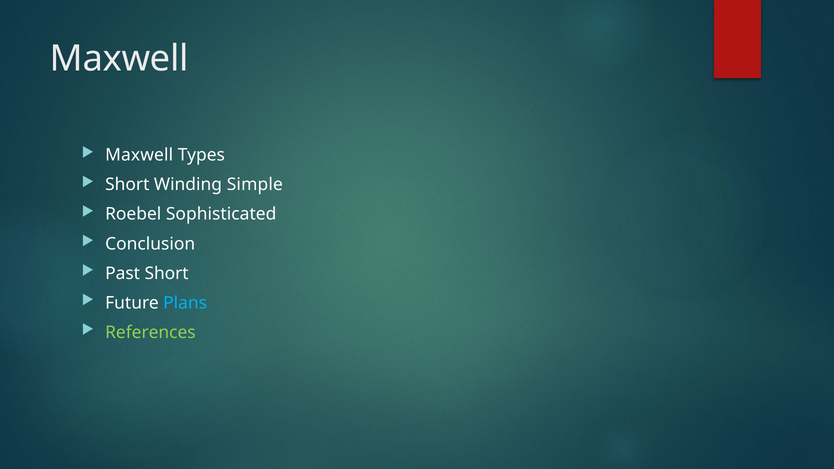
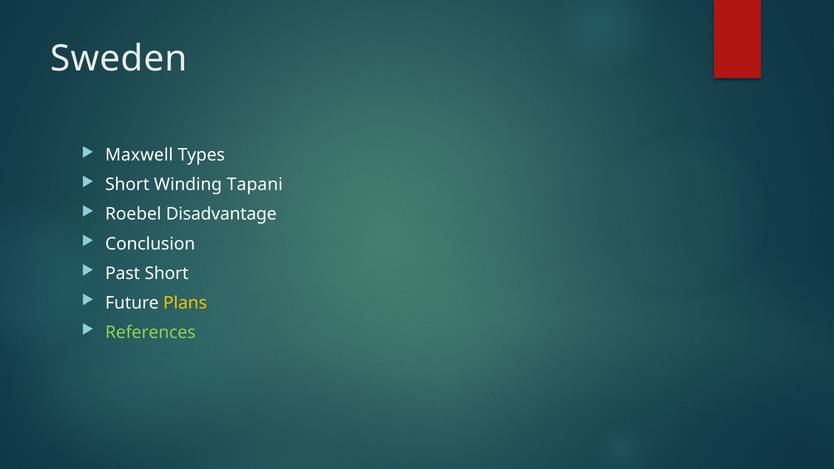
Maxwell at (119, 59): Maxwell -> Sweden
Simple: Simple -> Tapani
Sophisticated: Sophisticated -> Disadvantage
Plans colour: light blue -> yellow
